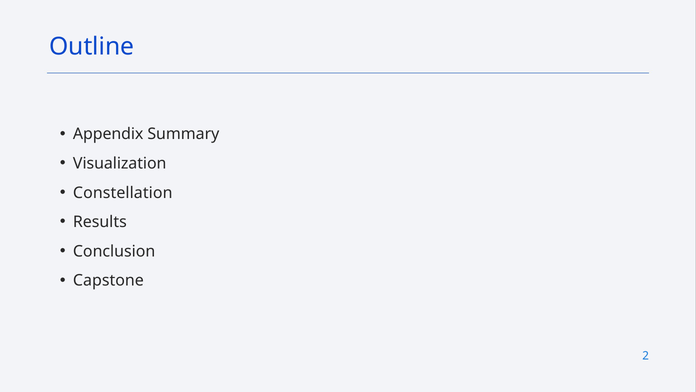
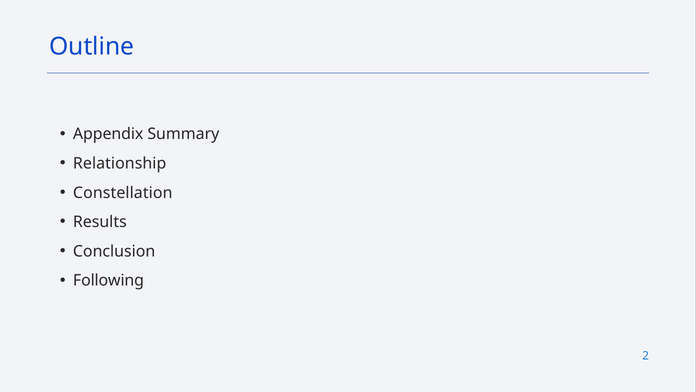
Visualization: Visualization -> Relationship
Capstone: Capstone -> Following
